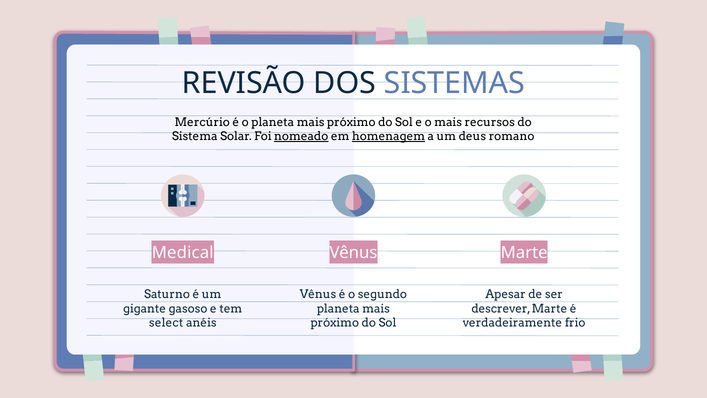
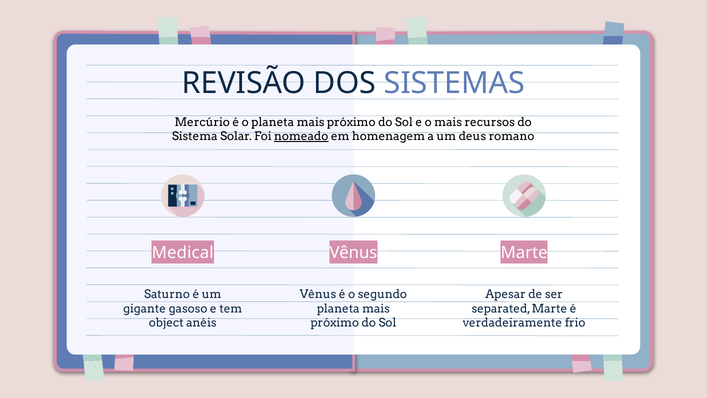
homenagem underline: present -> none
descrever: descrever -> separated
select: select -> object
